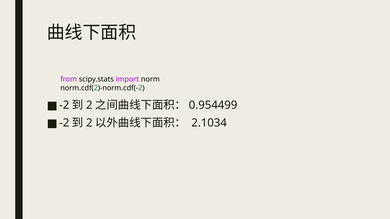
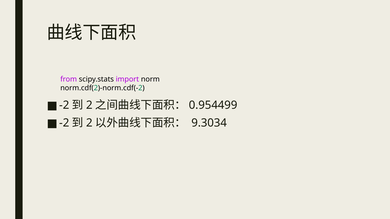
2.1034: 2.1034 -> 9.3034
